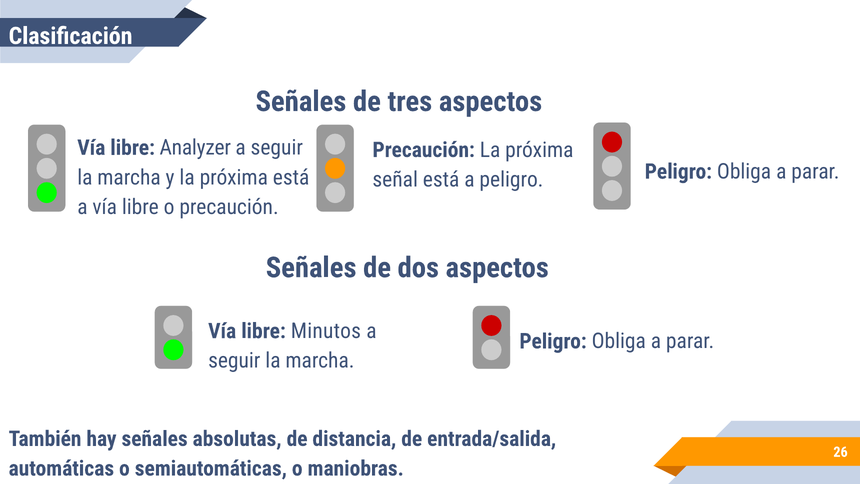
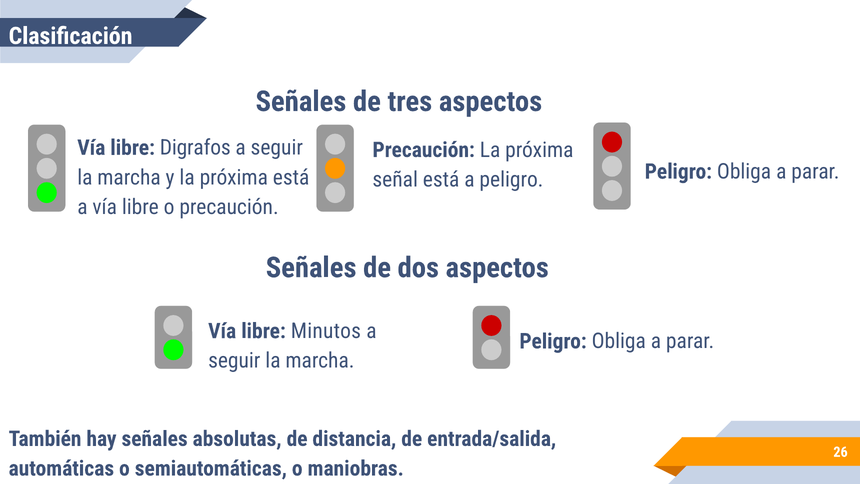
Analyzer: Analyzer -> Digrafos
